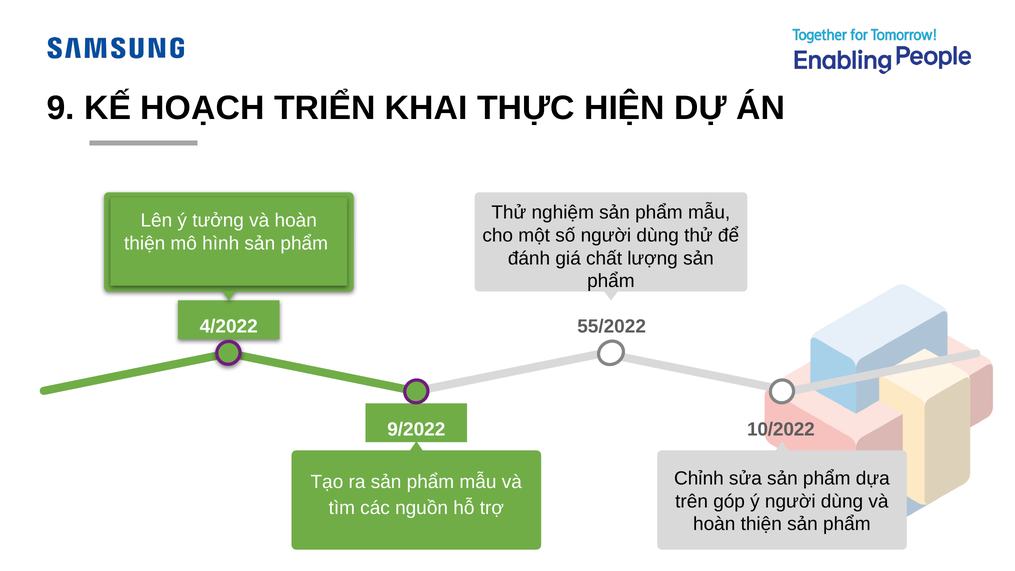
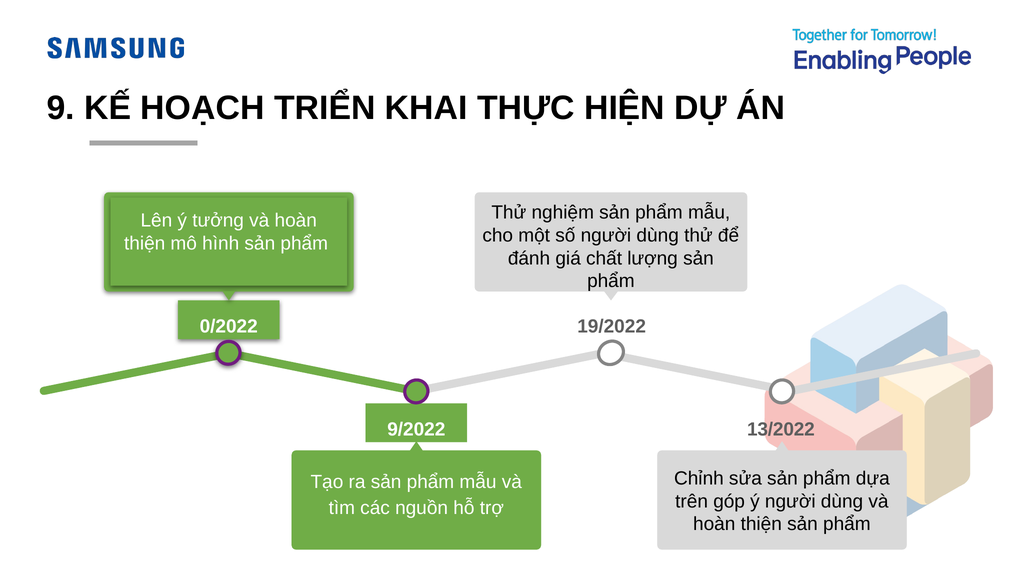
4/2022: 4/2022 -> 0/2022
55/2022: 55/2022 -> 19/2022
10/2022: 10/2022 -> 13/2022
